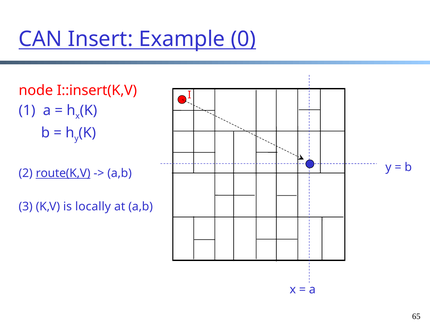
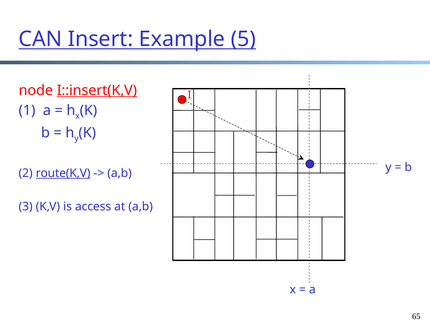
0: 0 -> 5
I::insert(K,V underline: none -> present
locally: locally -> access
